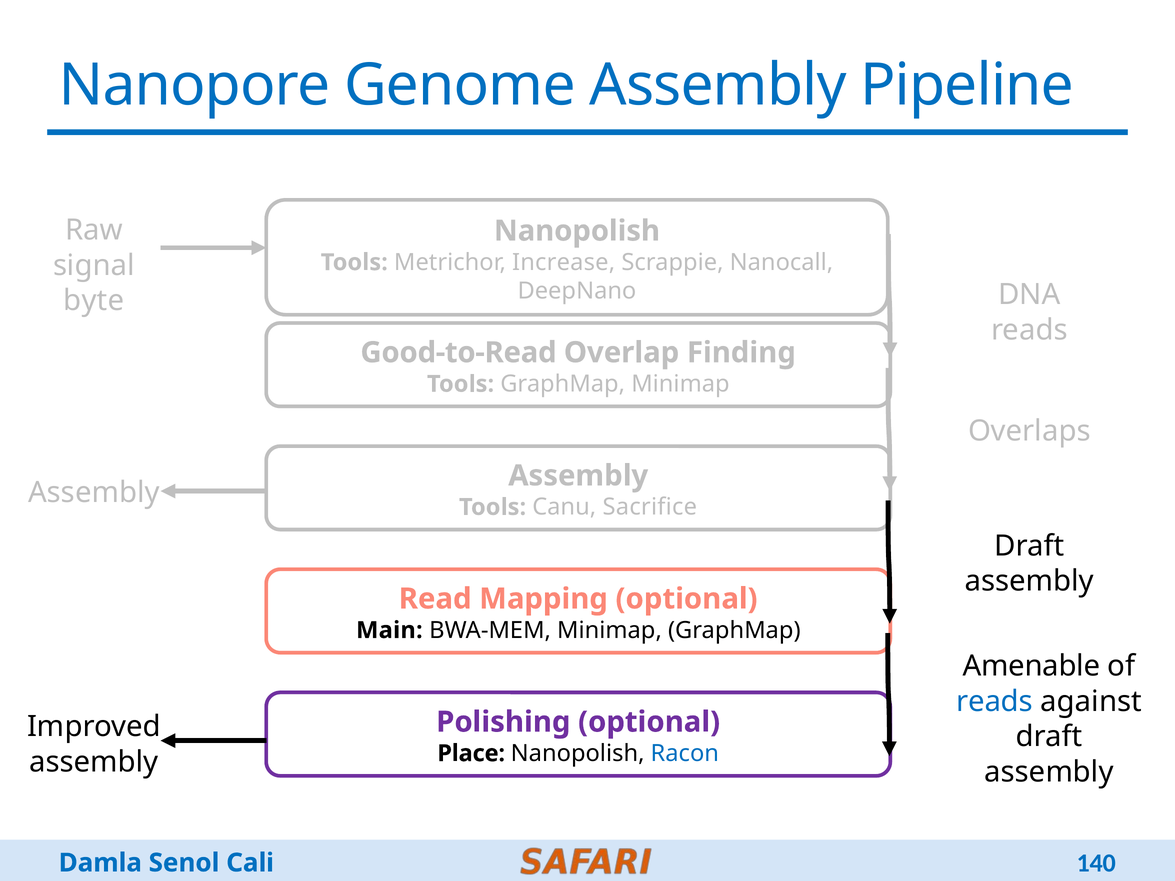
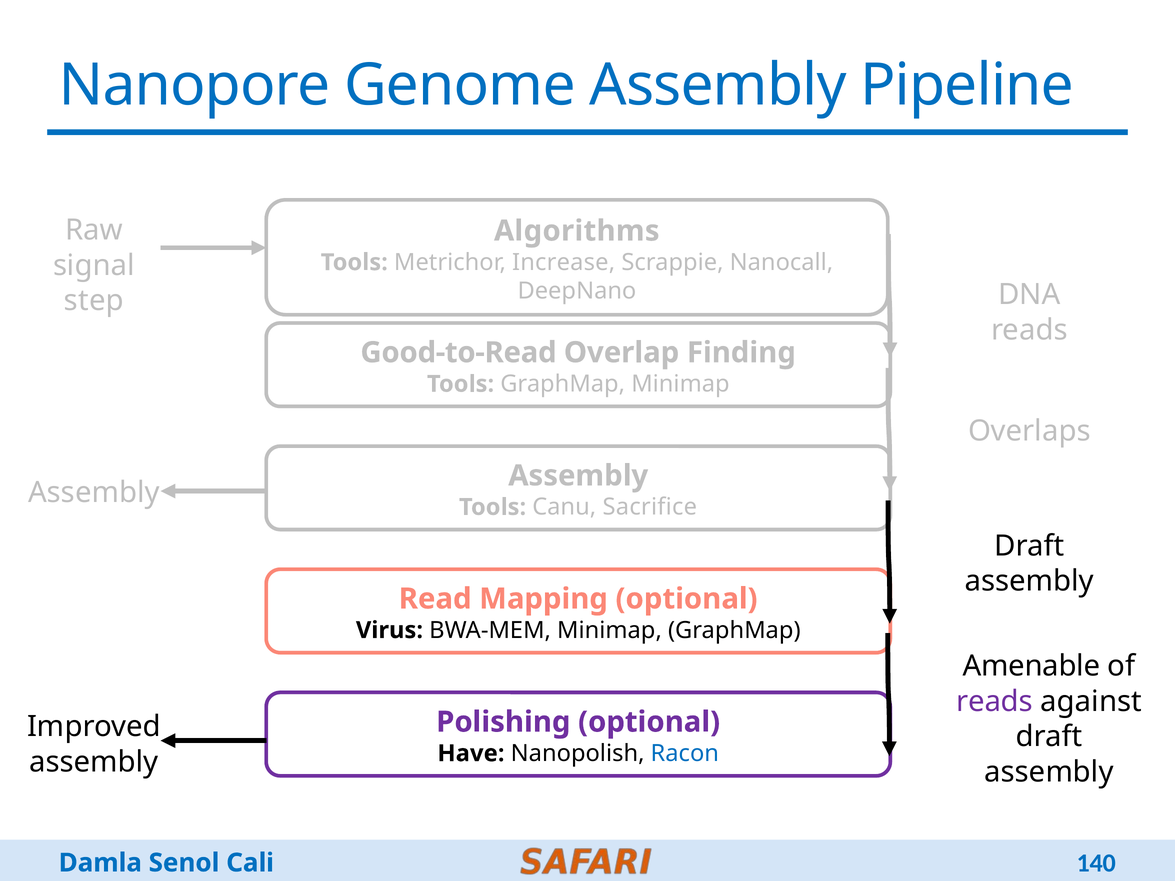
Nanopolish at (577, 231): Nanopolish -> Algorithms
byte: byte -> step
Main: Main -> Virus
reads at (995, 702) colour: blue -> purple
Place: Place -> Have
